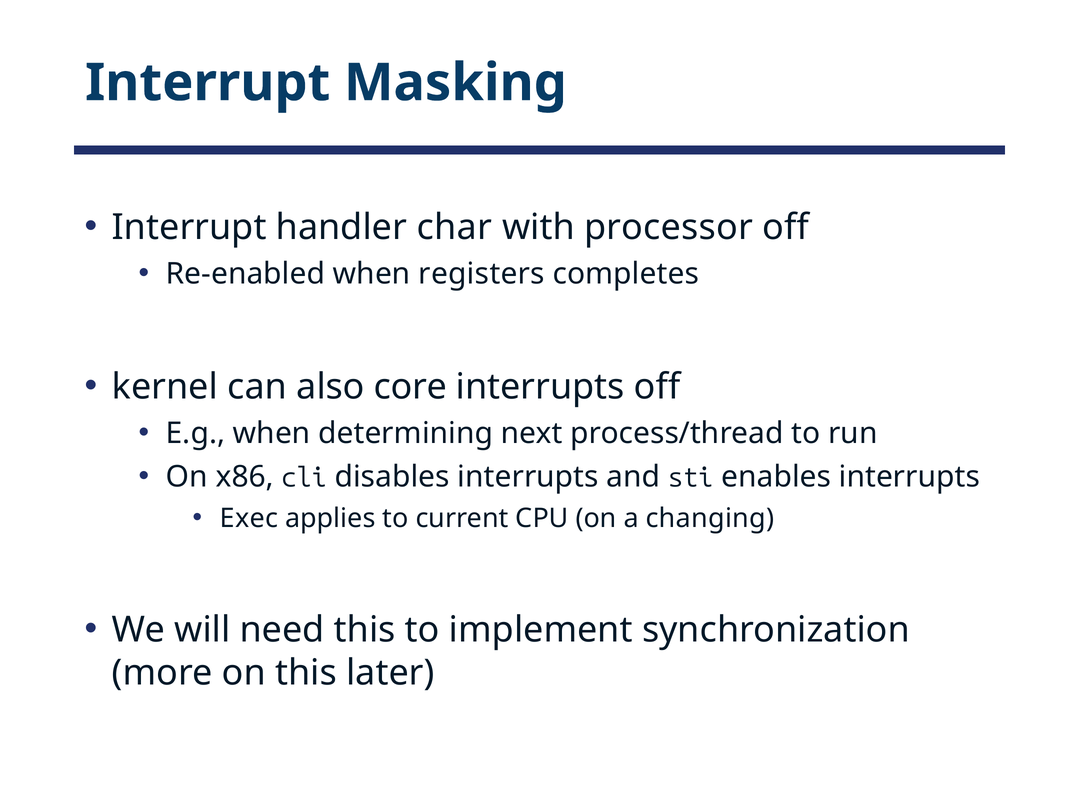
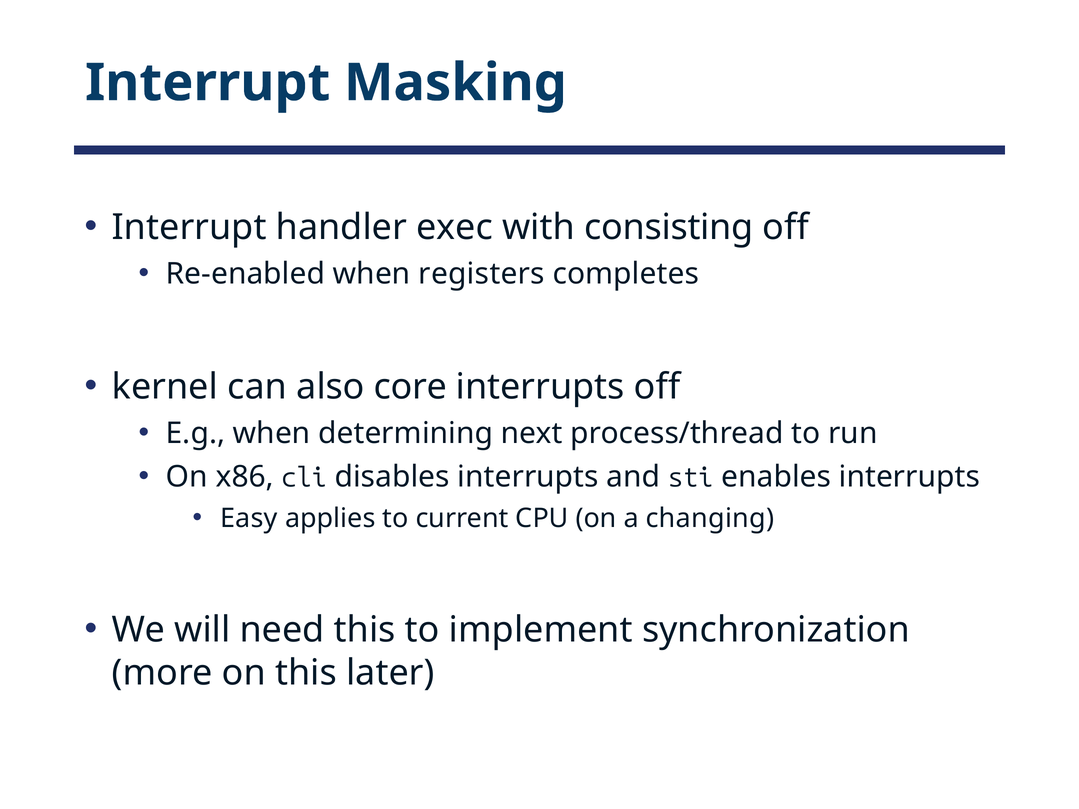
char: char -> exec
processor: processor -> consisting
Exec: Exec -> Easy
